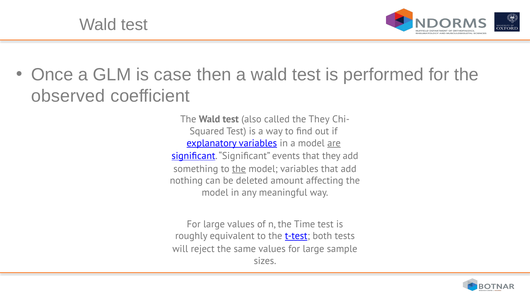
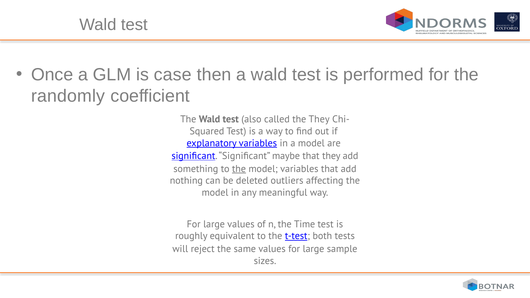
observed: observed -> randomly
are underline: present -> none
events: events -> maybe
amount: amount -> outliers
